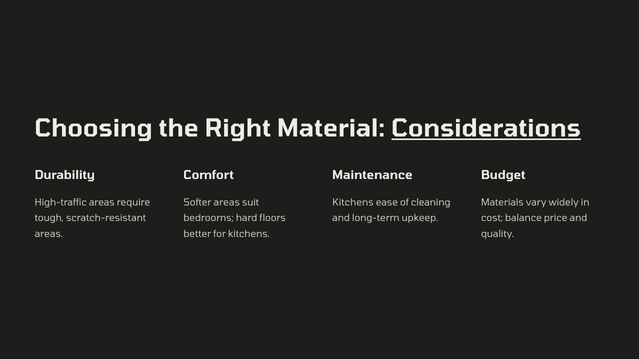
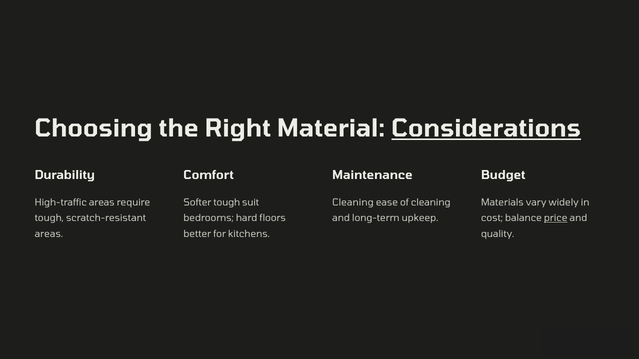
Softer areas: areas -> tough
Kitchens at (353, 203): Kitchens -> Cleaning
price underline: none -> present
